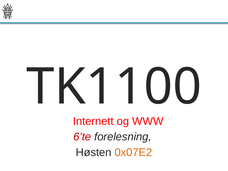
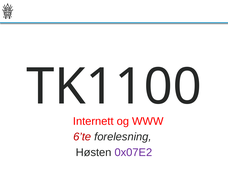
0x07E2 colour: orange -> purple
